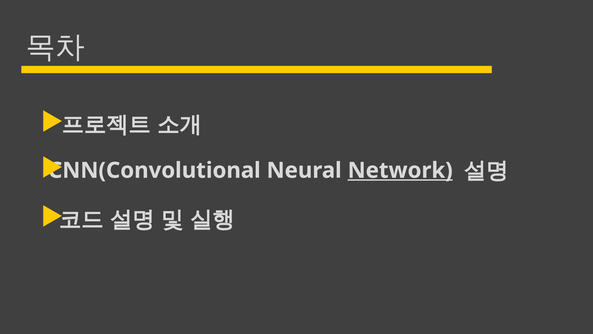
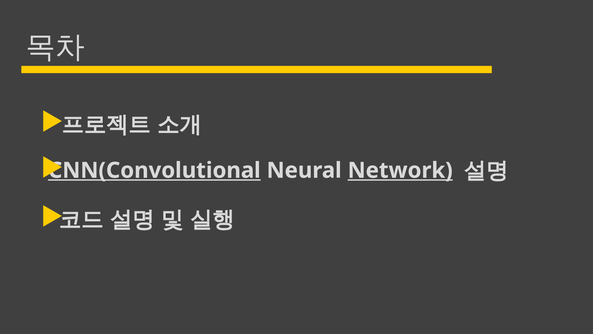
CNN(Convolutional underline: none -> present
